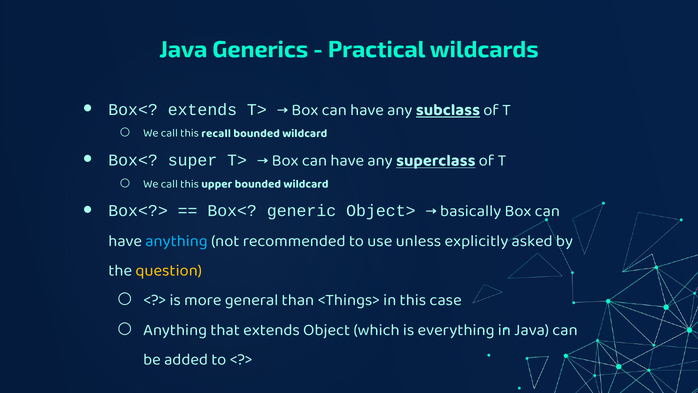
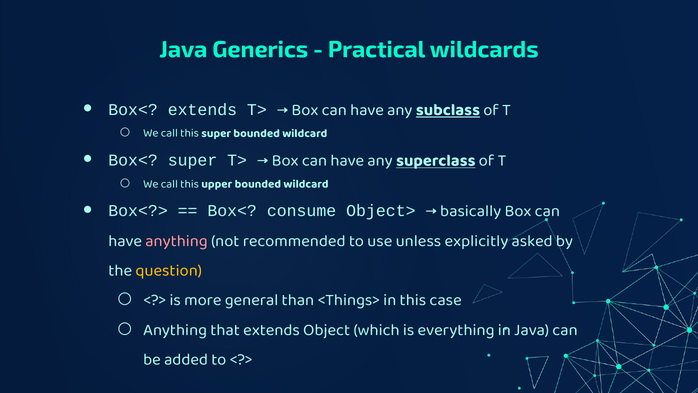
this recall: recall -> super
generic: generic -> consume
anything at (177, 240) colour: light blue -> pink
